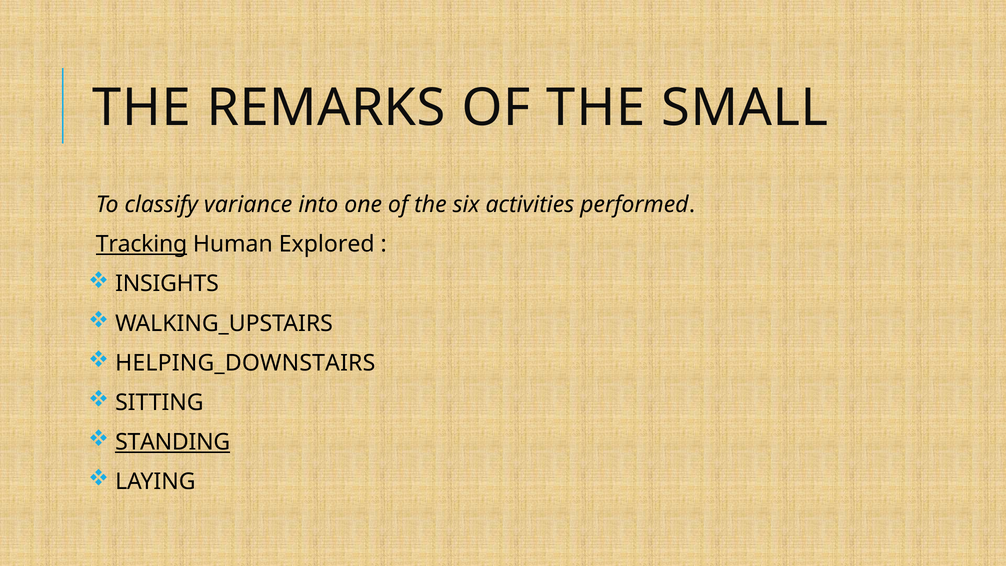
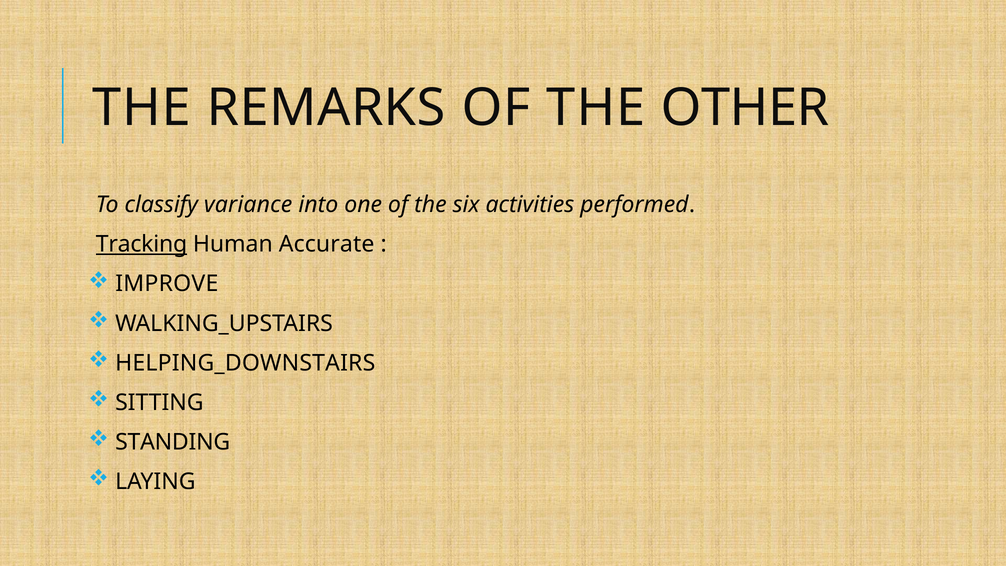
SMALL: SMALL -> OTHER
Explored: Explored -> Accurate
INSIGHTS: INSIGHTS -> IMPROVE
STANDING underline: present -> none
